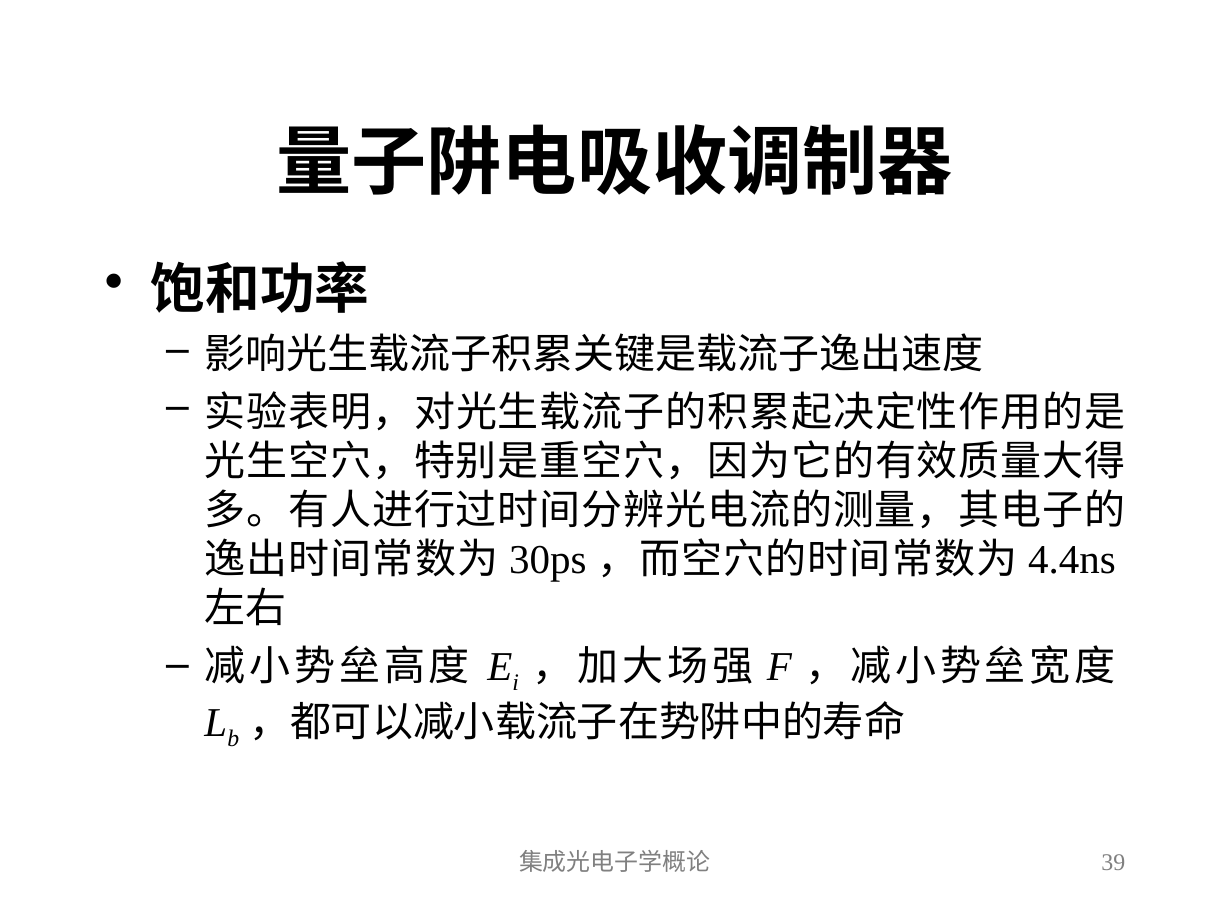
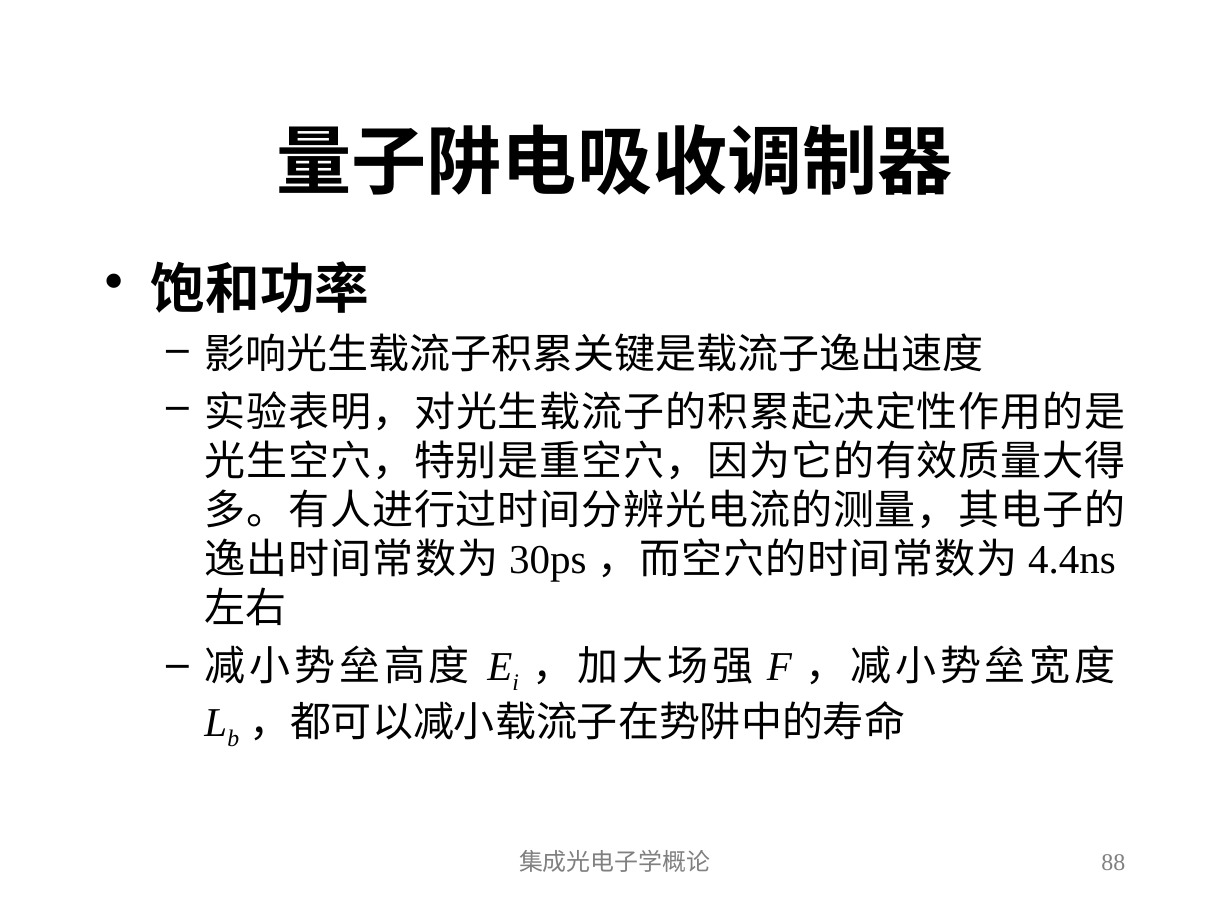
39: 39 -> 88
